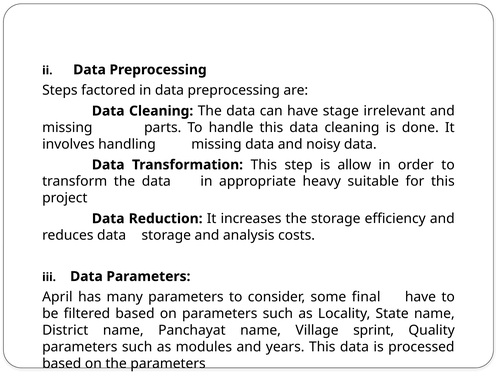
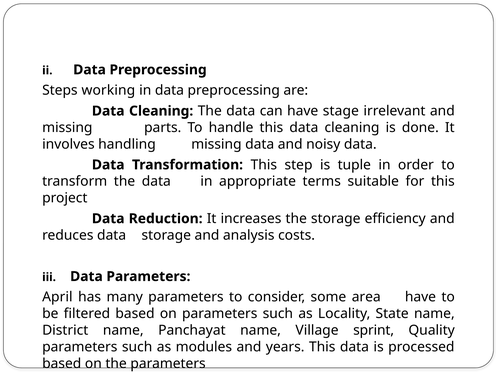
factored: factored -> working
allow: allow -> tuple
heavy: heavy -> terms
final: final -> area
